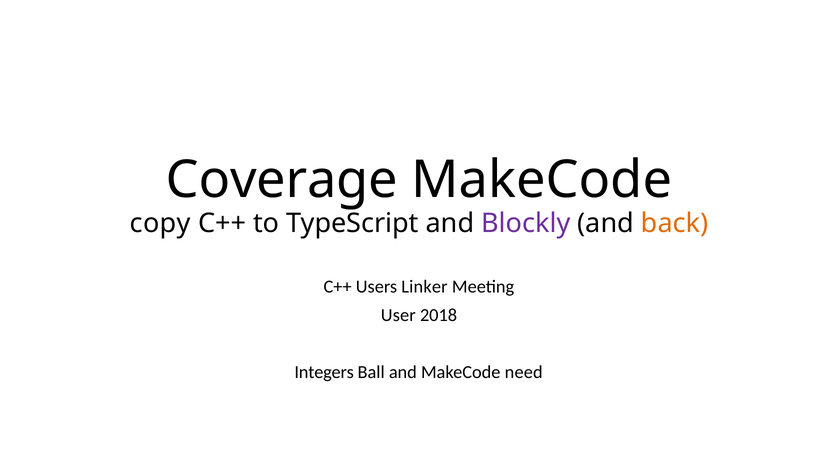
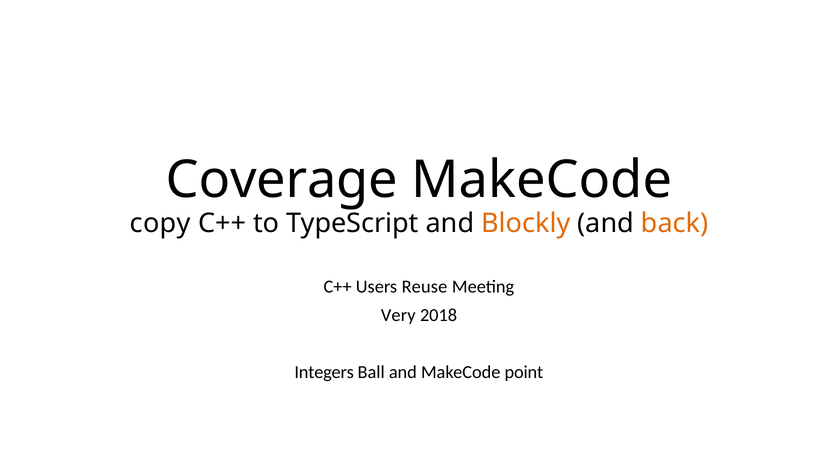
Blockly colour: purple -> orange
Linker: Linker -> Reuse
User: User -> Very
need: need -> point
